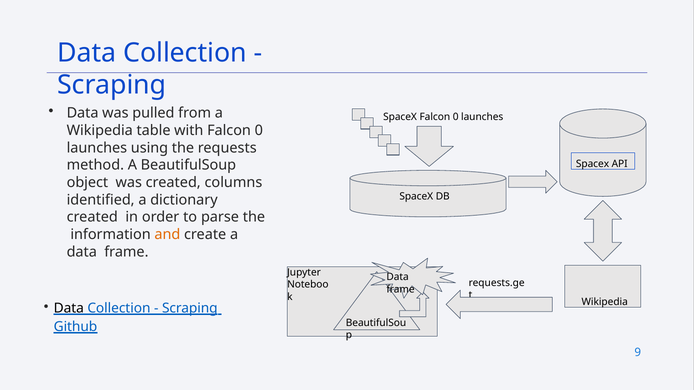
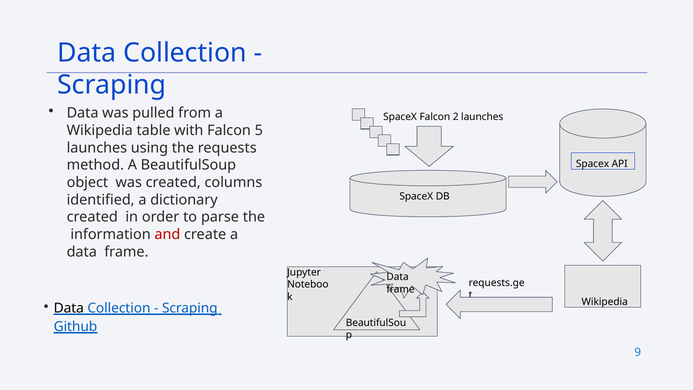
SpaceX Falcon 0: 0 -> 2
with Falcon 0: 0 -> 5
and colour: orange -> red
